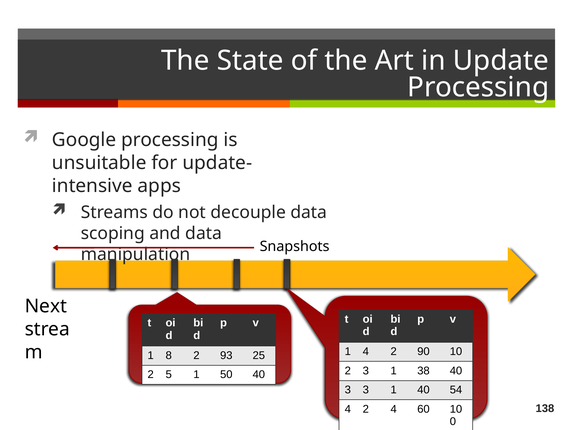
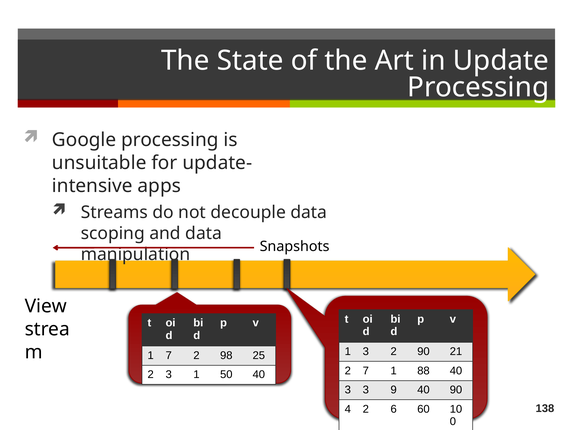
Next: Next -> View
1 4: 4 -> 3
90 10: 10 -> 21
1 8: 8 -> 7
93: 93 -> 98
2 3: 3 -> 7
38: 38 -> 88
2 5: 5 -> 3
3 3 1: 1 -> 9
40 54: 54 -> 90
2 4: 4 -> 6
